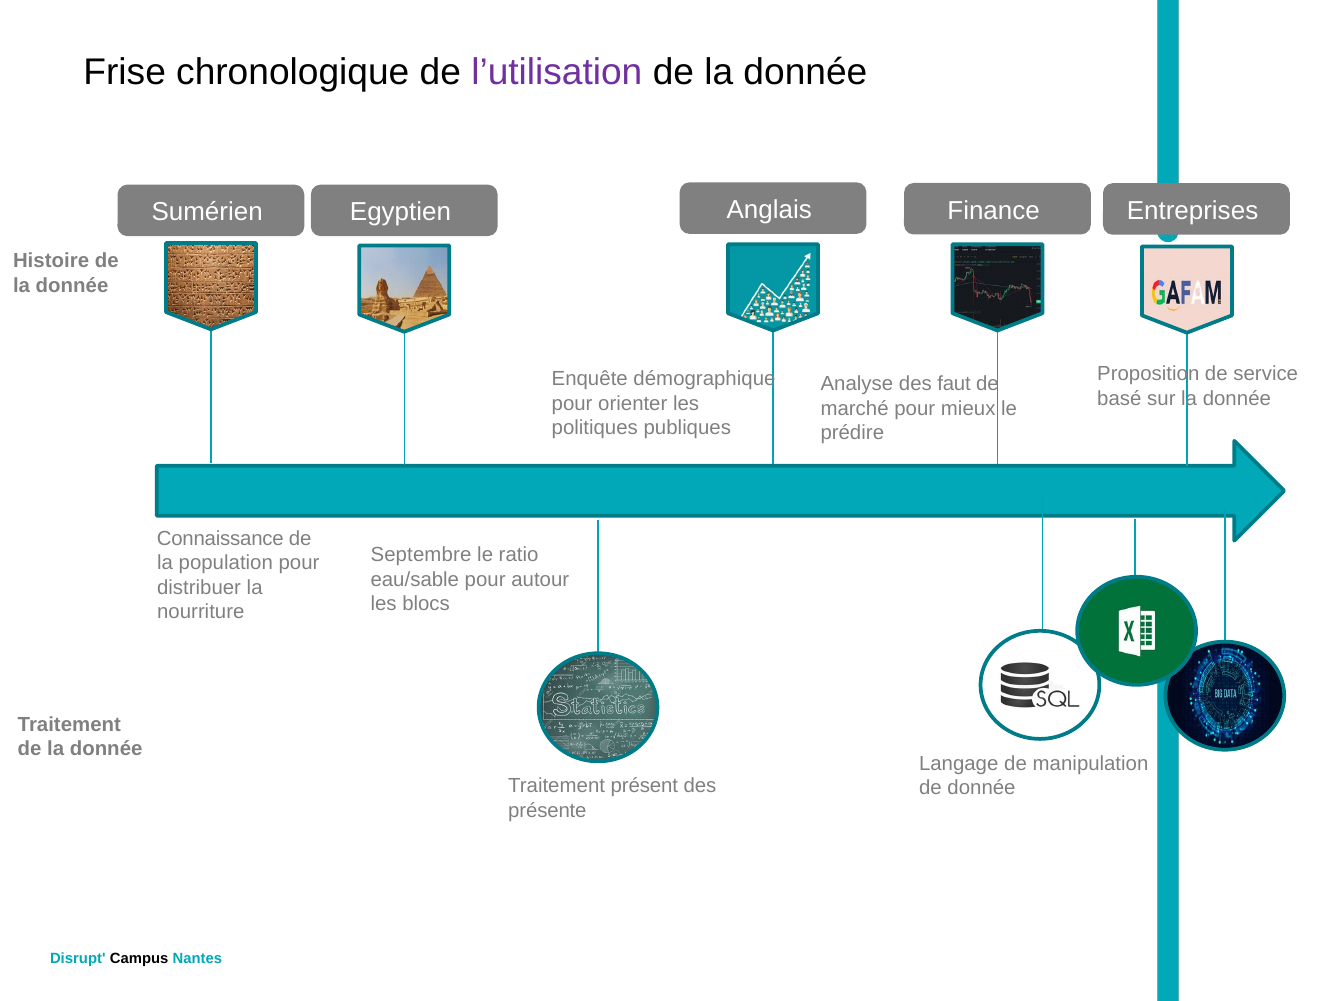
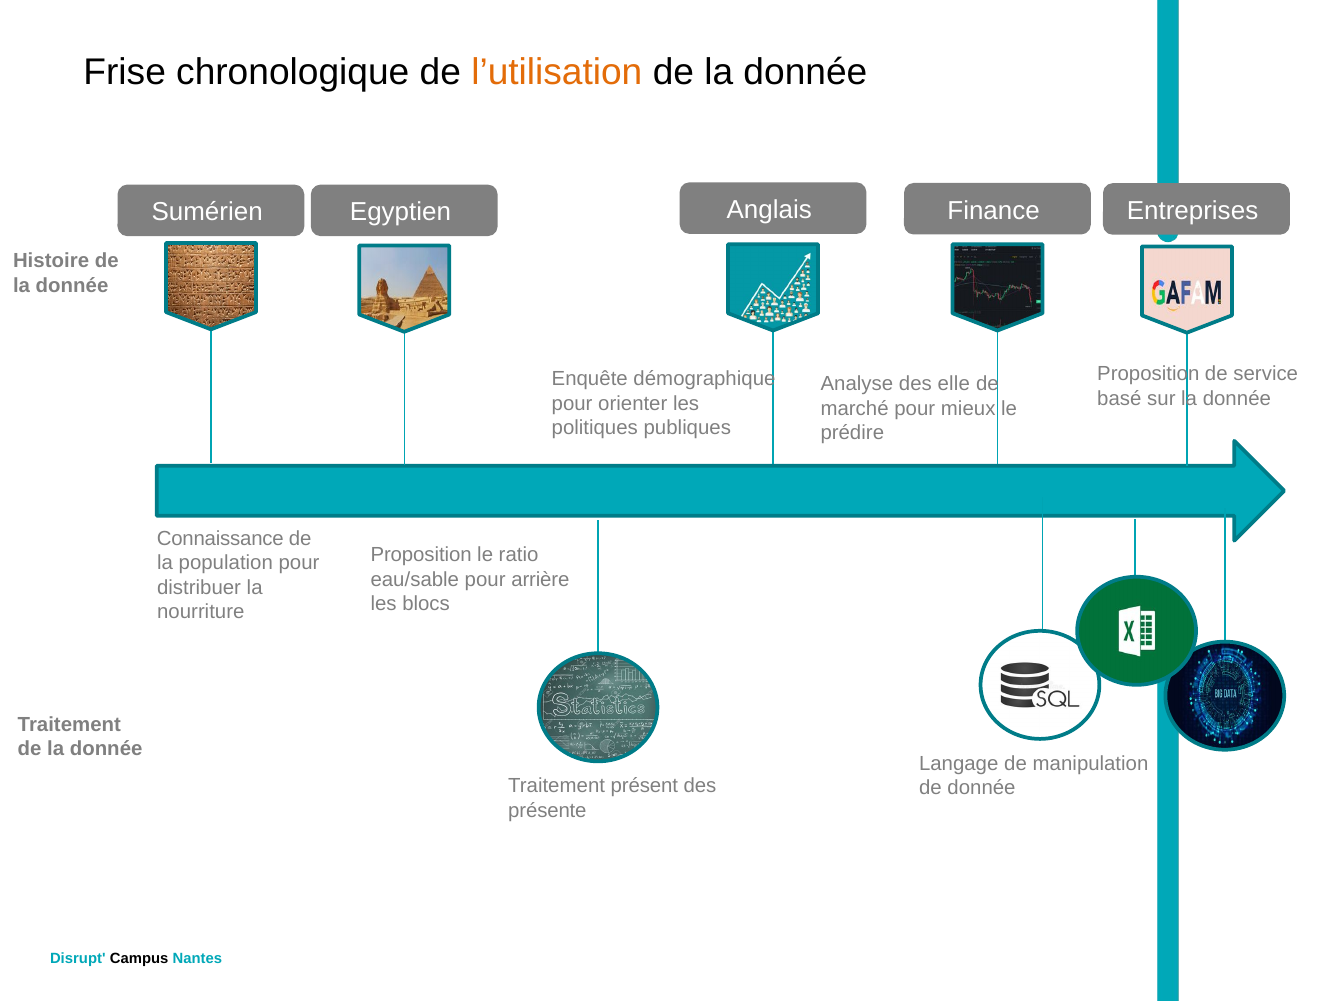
l’utilisation colour: purple -> orange
faut: faut -> elle
Septembre at (421, 555): Septembre -> Proposition
autour: autour -> arrière
